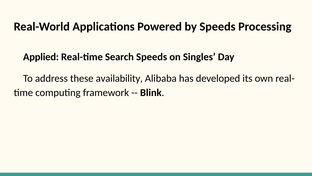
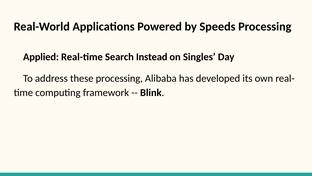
Search Speeds: Speeds -> Instead
these availability: availability -> processing
